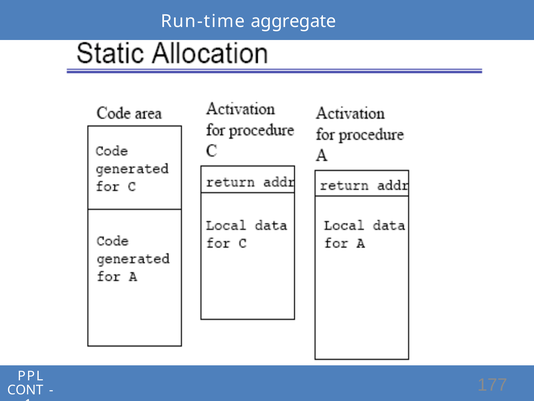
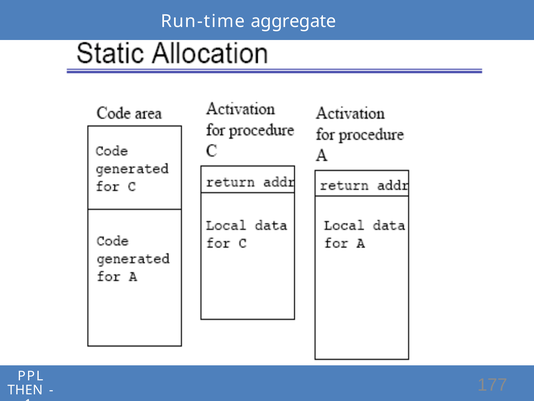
CONT: CONT -> THEN
